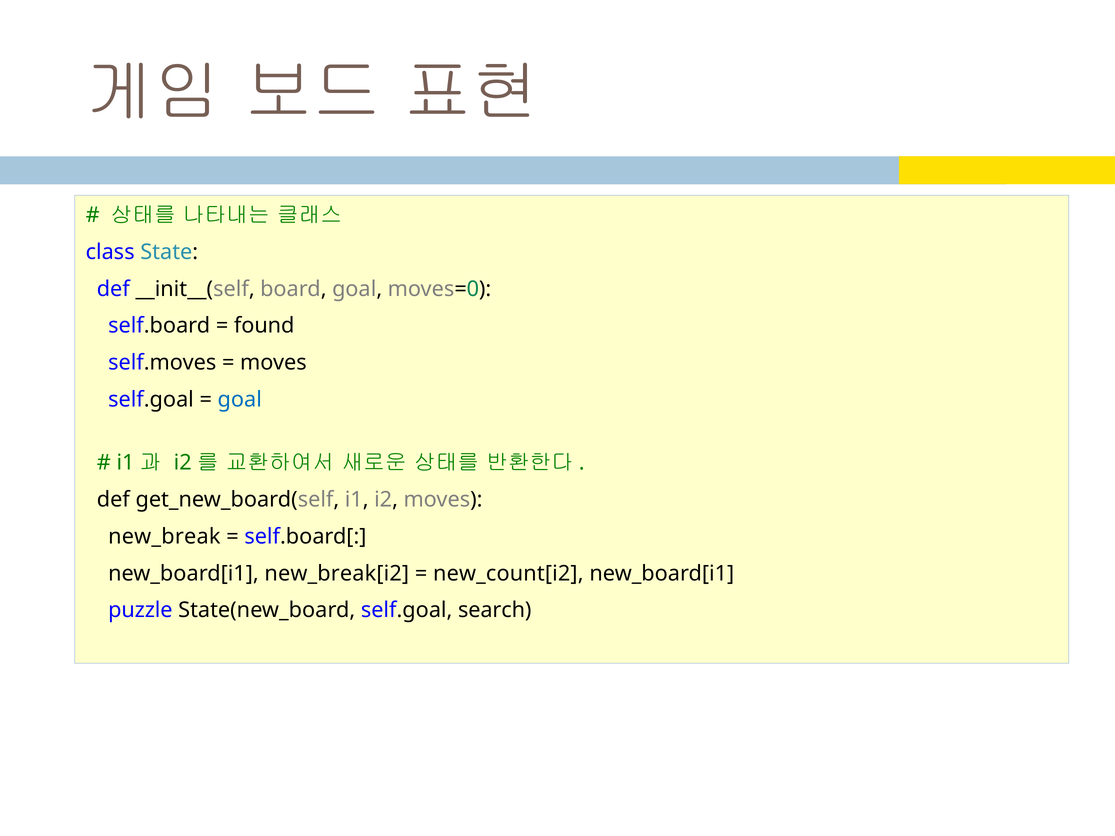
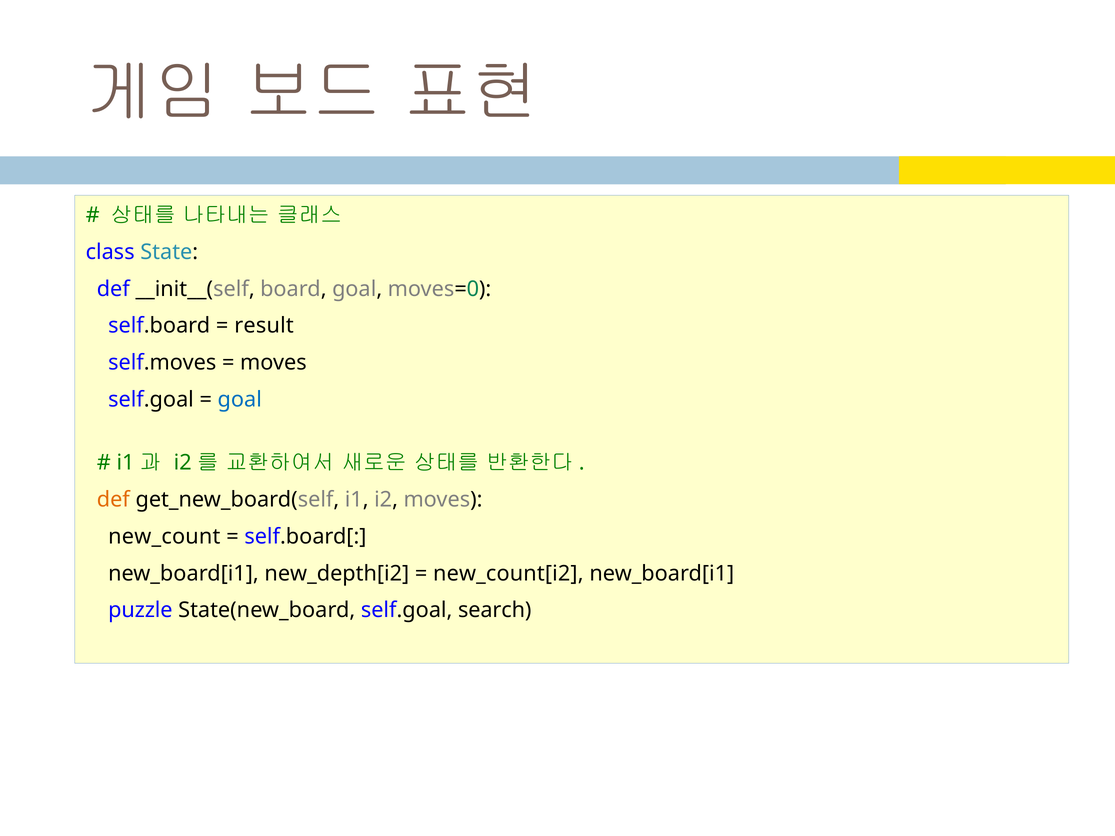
found: found -> result
def at (113, 500) colour: black -> orange
new_break: new_break -> new_count
new_break[i2: new_break[i2 -> new_depth[i2
